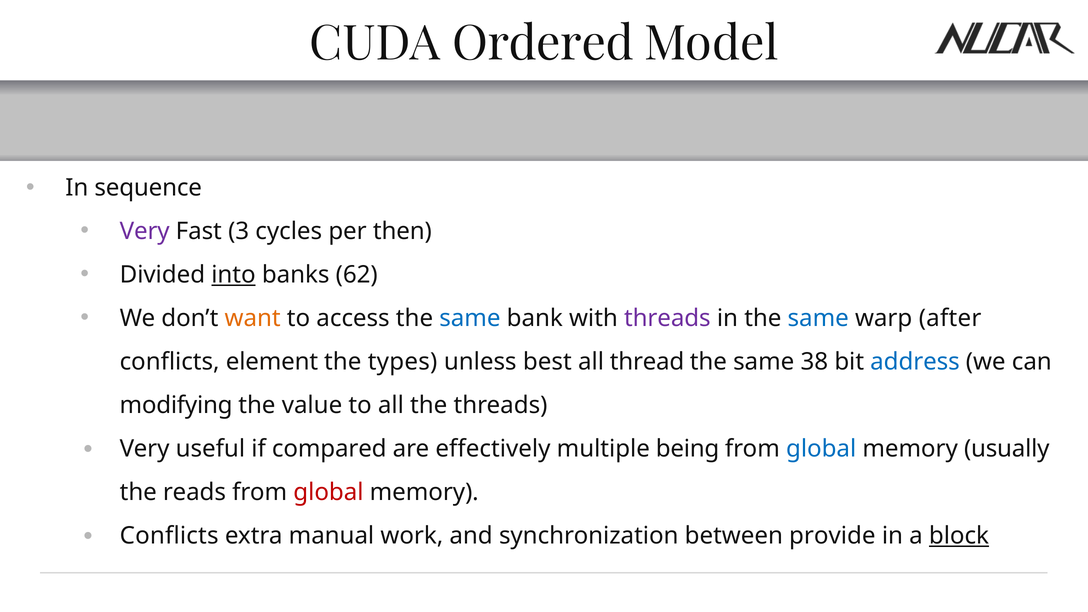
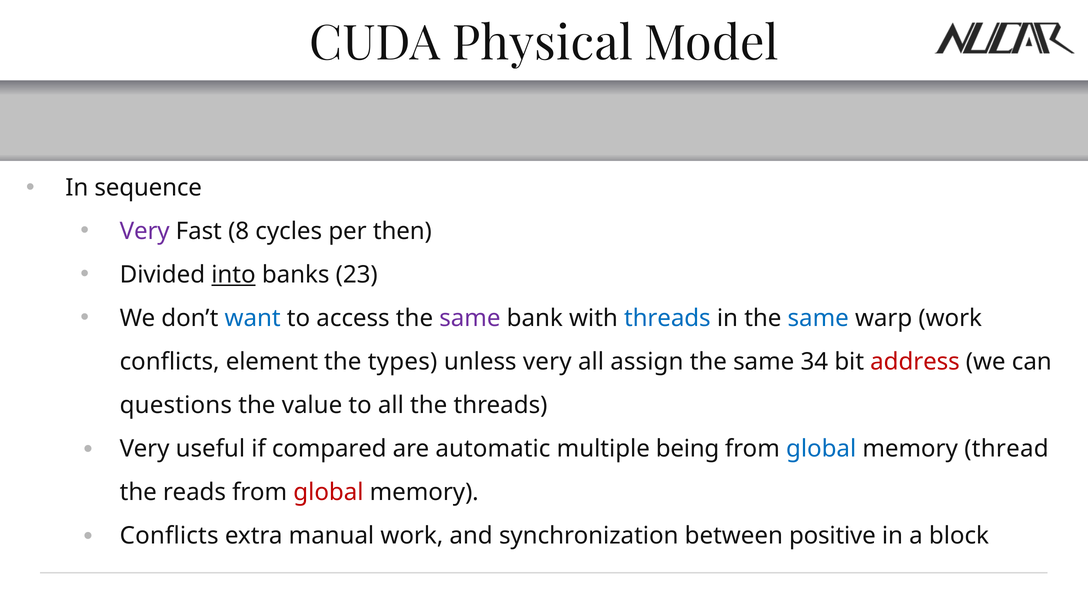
Ordered: Ordered -> Physical
3: 3 -> 8
62: 62 -> 23
want colour: orange -> blue
same at (470, 318) colour: blue -> purple
threads at (667, 318) colour: purple -> blue
warp after: after -> work
unless best: best -> very
thread: thread -> assign
38: 38 -> 34
address colour: blue -> red
modifying: modifying -> questions
effectively: effectively -> automatic
usually: usually -> thread
provide: provide -> positive
block underline: present -> none
